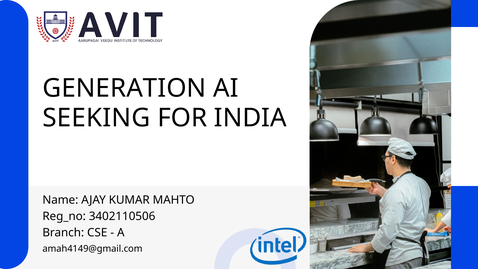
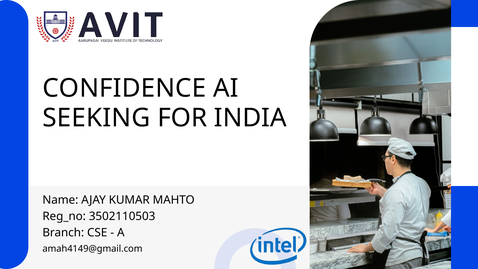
GENERATION: GENERATION -> CONFIDENCE
3402110506: 3402110506 -> 3502110503
